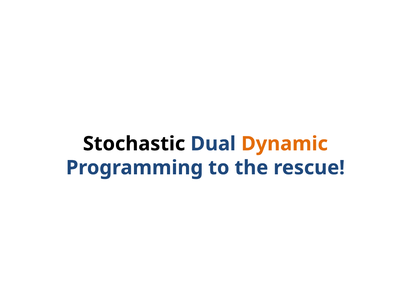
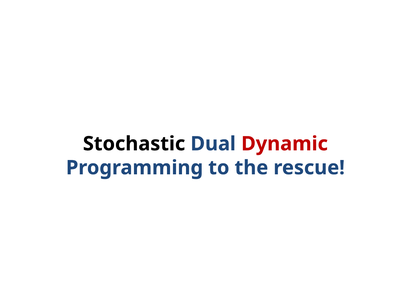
Dynamic colour: orange -> red
